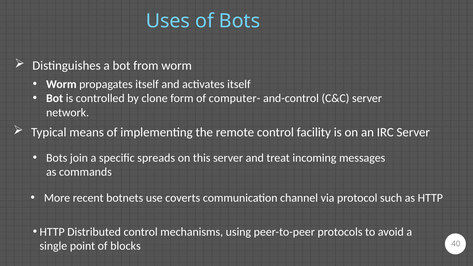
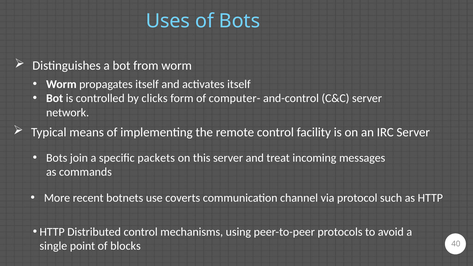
clone: clone -> clicks
spreads: spreads -> packets
